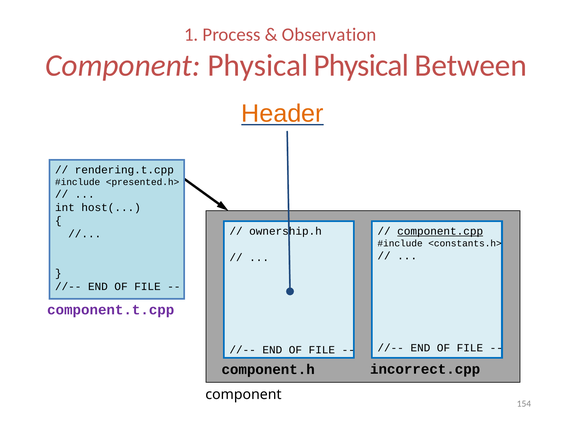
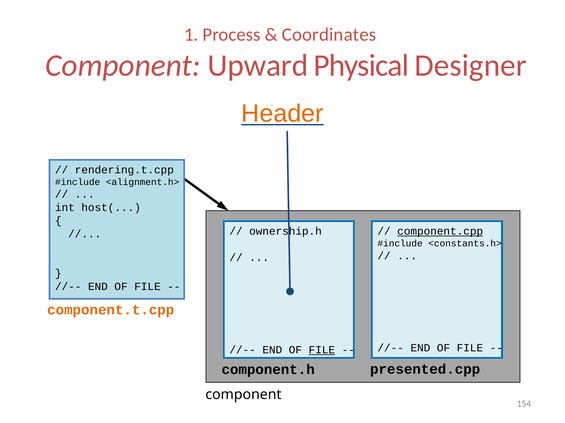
Observation: Observation -> Coordinates
Component Physical: Physical -> Upward
Between: Between -> Designer
<presented.h>: <presented.h> -> <alignment.h>
component.t.cpp colour: purple -> orange
FILE at (322, 351) underline: none -> present
incorrect.cpp: incorrect.cpp -> presented.cpp
